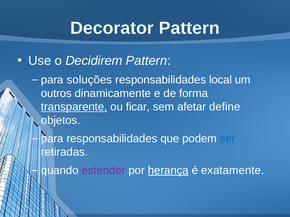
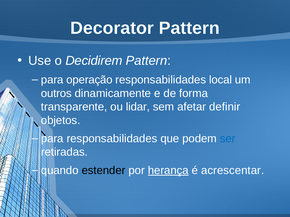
soluções: soluções -> operação
transparente underline: present -> none
ficar: ficar -> lidar
define: define -> definir
estender colour: purple -> black
exatamente: exatamente -> acrescentar
